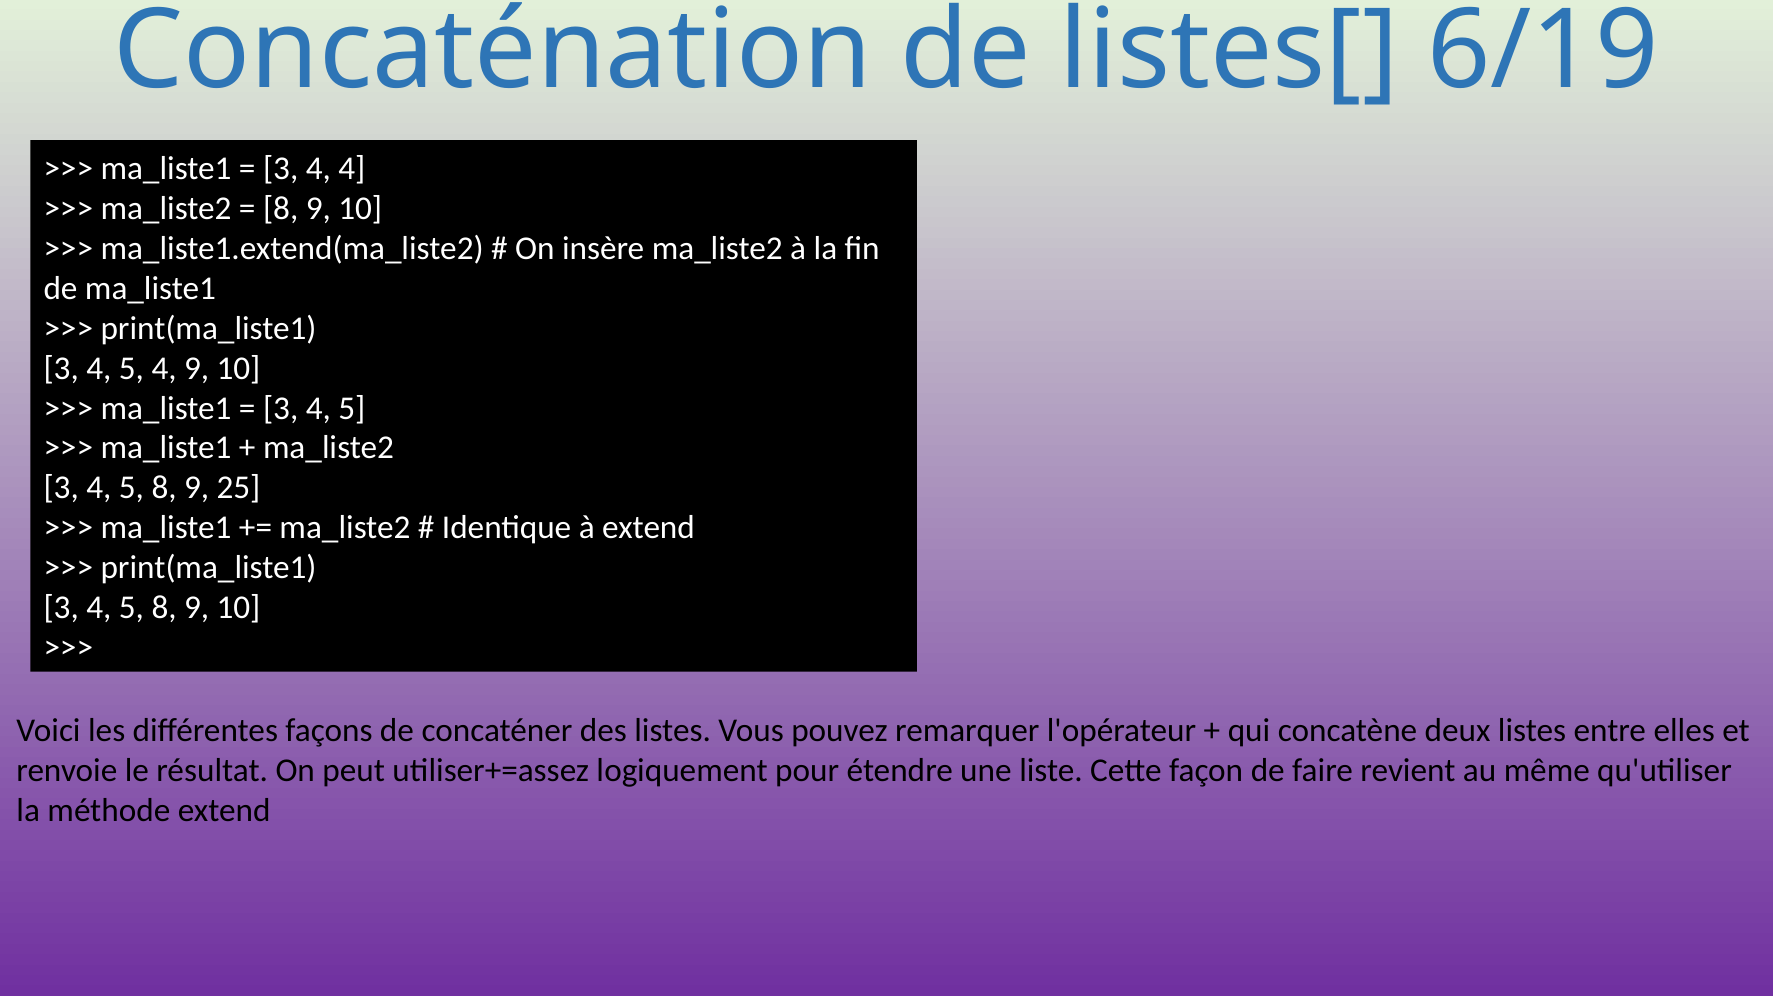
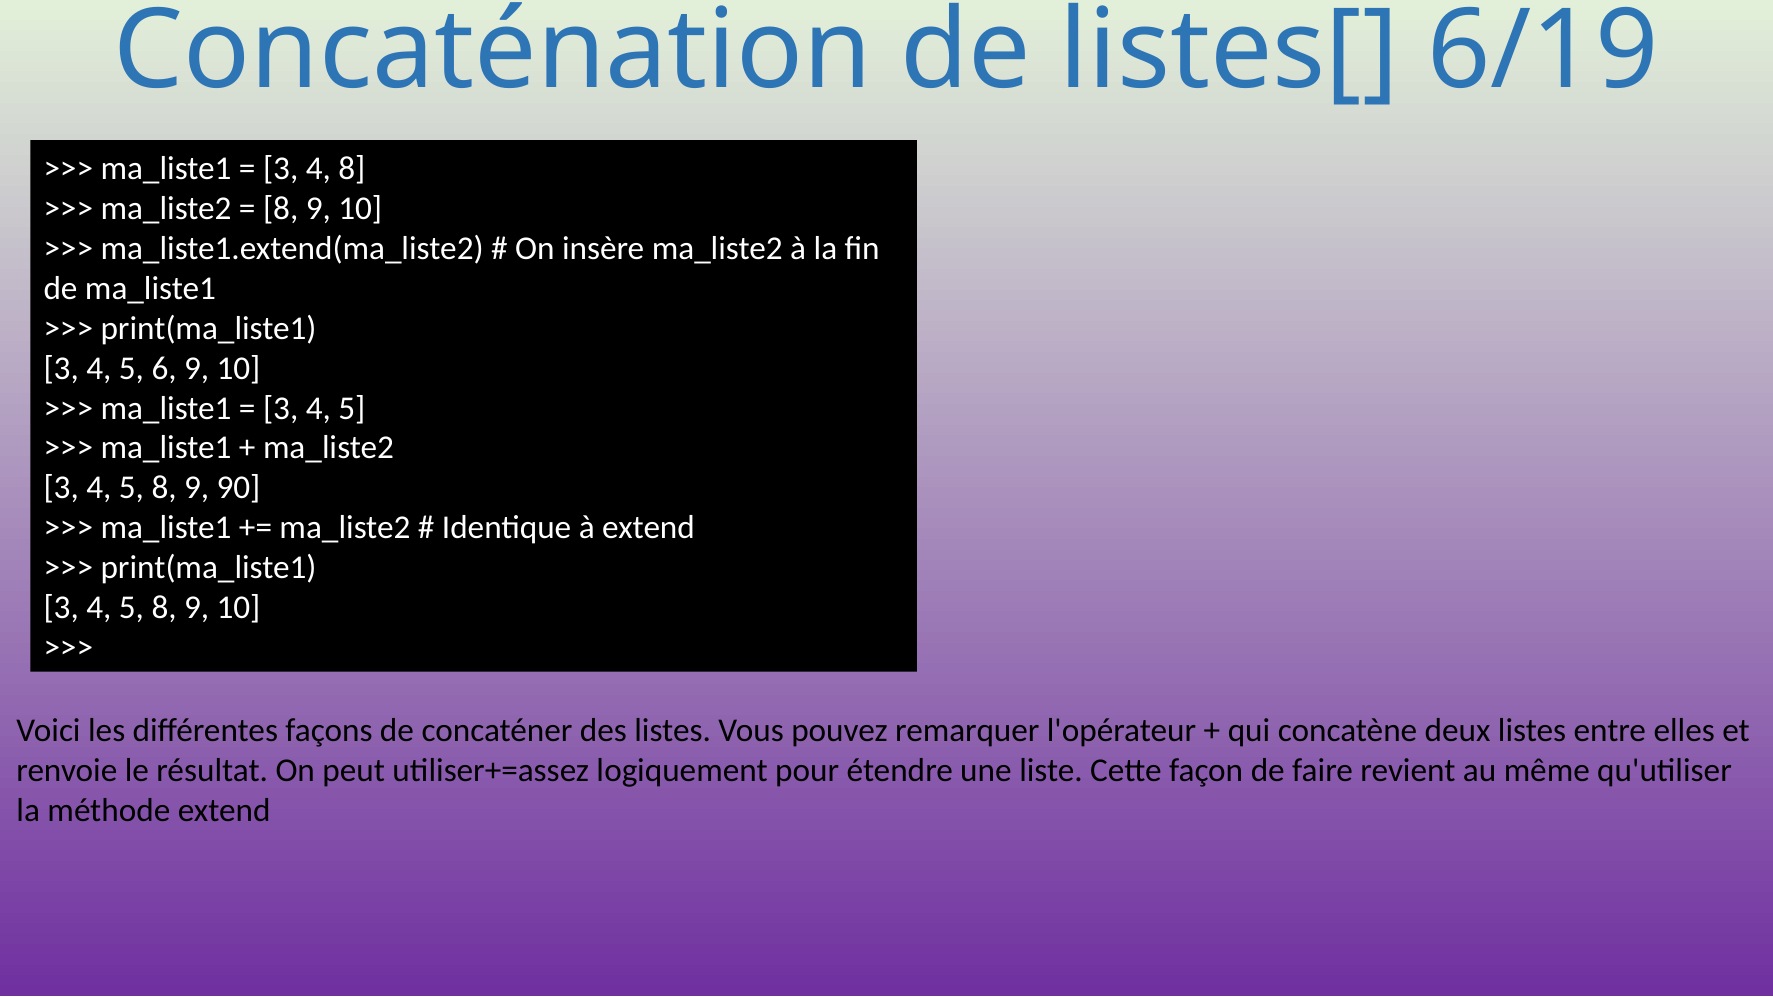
4 4: 4 -> 8
5 4: 4 -> 6
25: 25 -> 90
